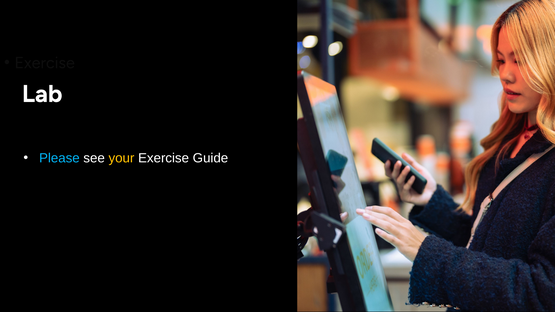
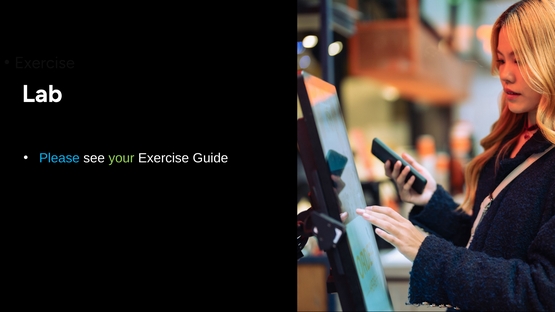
your colour: yellow -> light green
